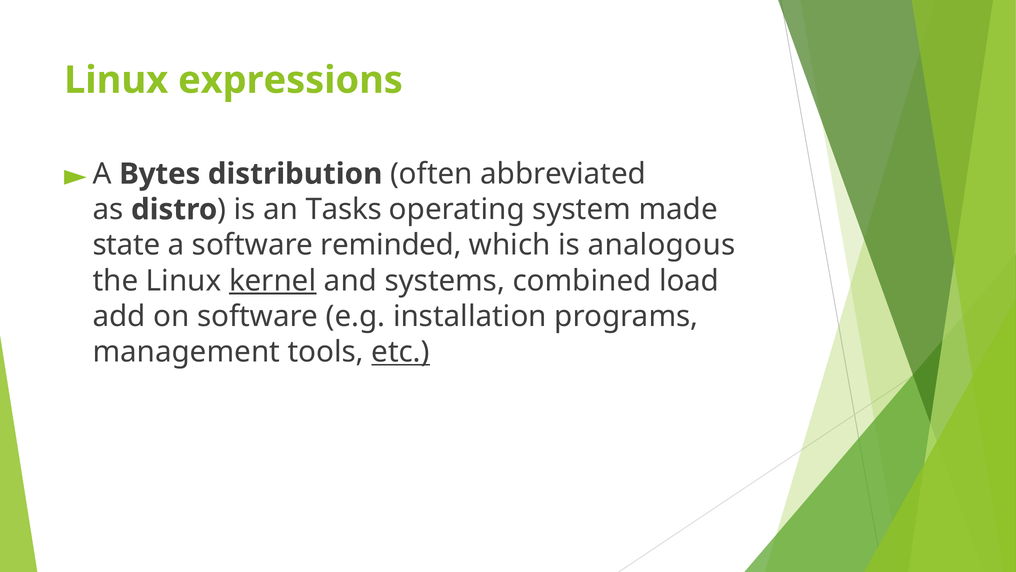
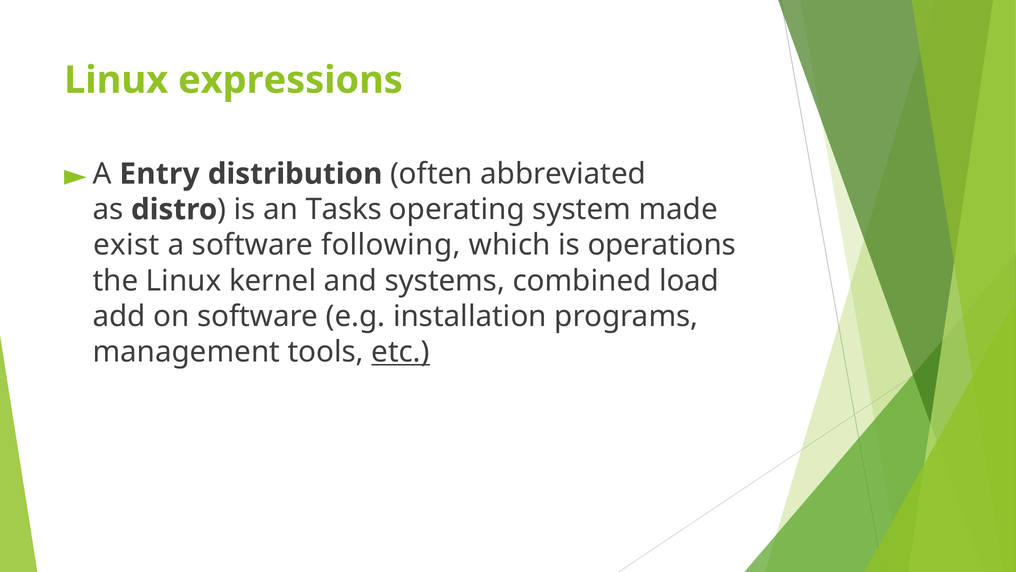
Bytes: Bytes -> Entry
state: state -> exist
reminded: reminded -> following
analogous: analogous -> operations
kernel underline: present -> none
